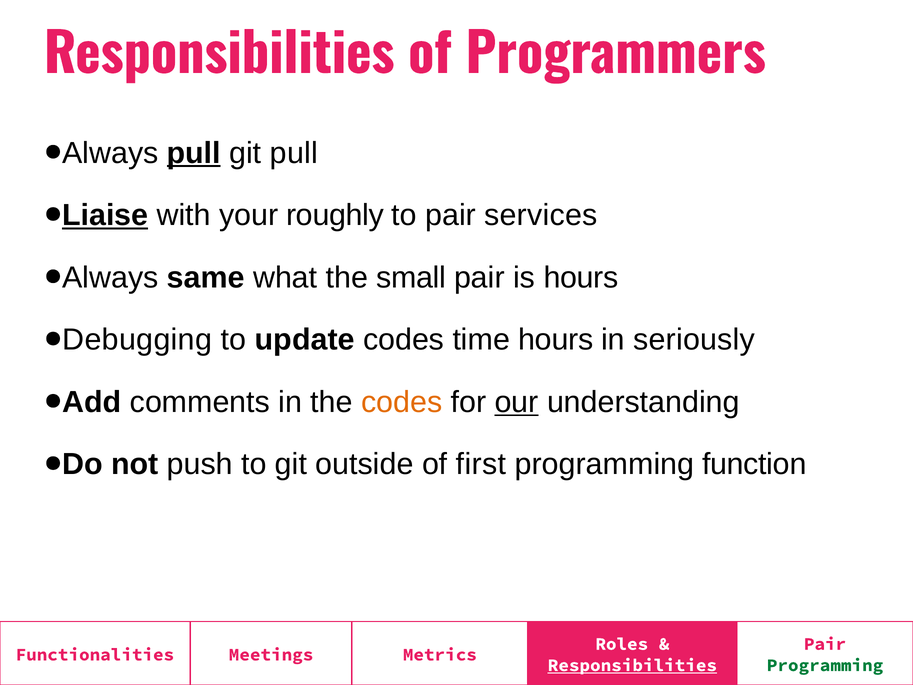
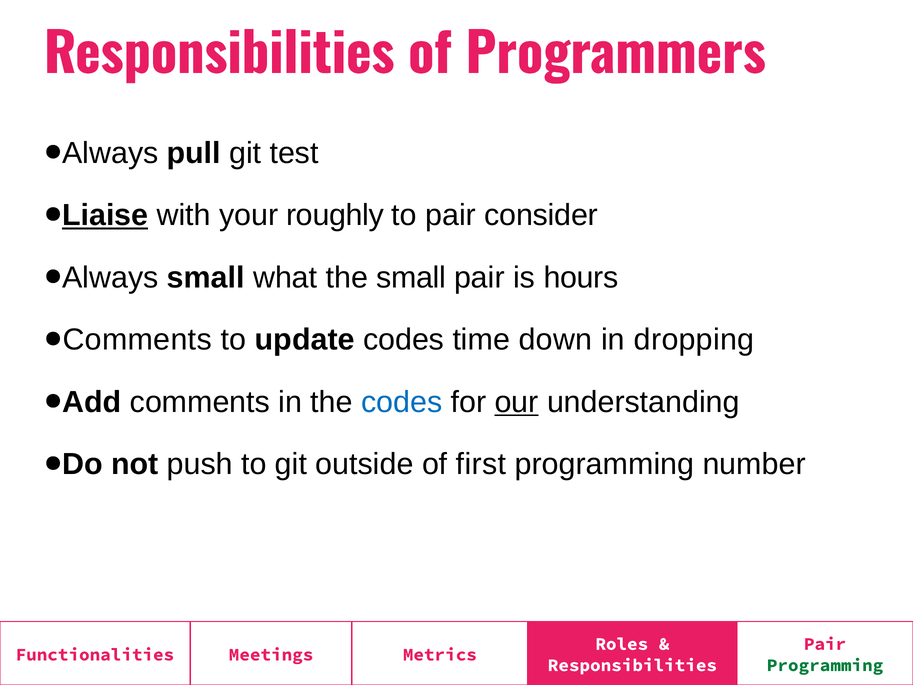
pull at (194, 153) underline: present -> none
git pull: pull -> test
services: services -> consider
Always same: same -> small
Debugging at (137, 340): Debugging -> Comments
time hours: hours -> down
seriously: seriously -> dropping
codes at (402, 402) colour: orange -> blue
function: function -> number
Responsibilities at (632, 665) underline: present -> none
